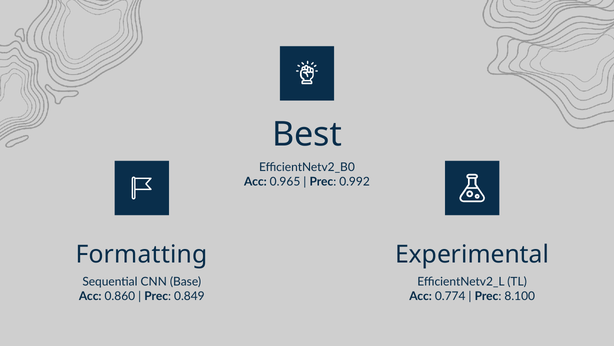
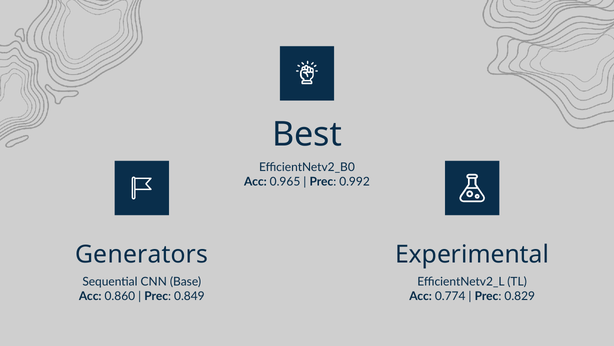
Formatting: Formatting -> Generators
8.100: 8.100 -> 0.829
